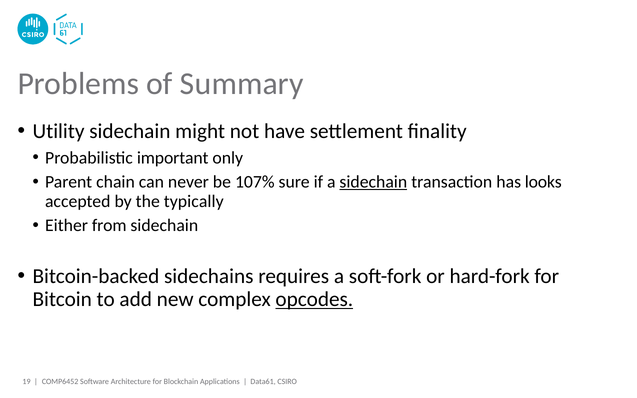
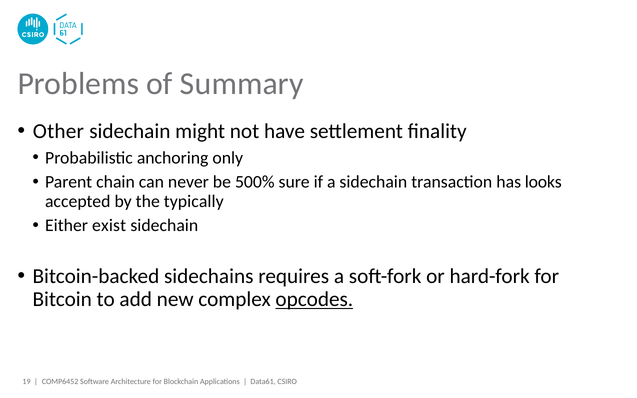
Utility: Utility -> Other
important: important -> anchoring
107%: 107% -> 500%
sidechain at (373, 182) underline: present -> none
from: from -> exist
